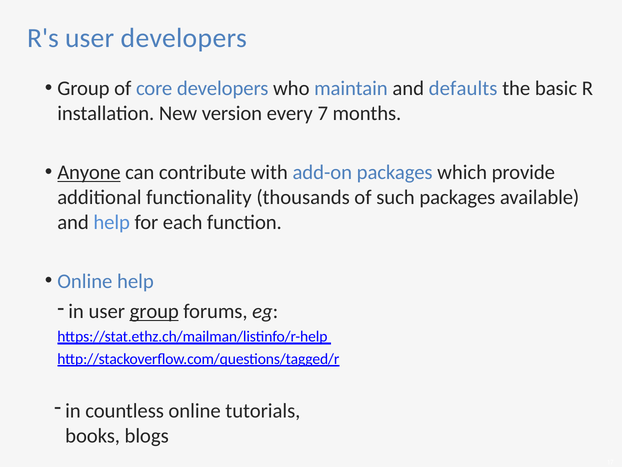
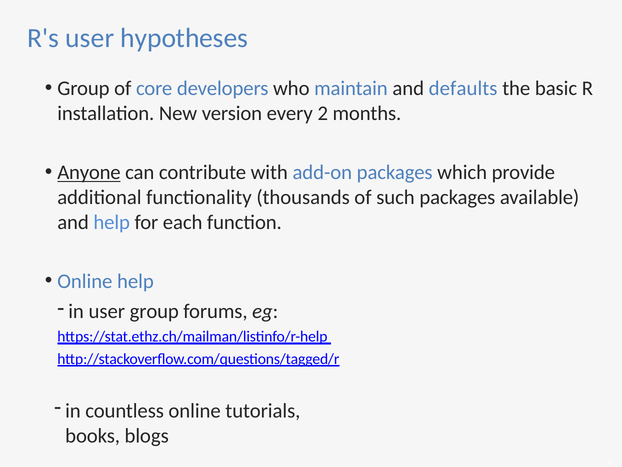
user developers: developers -> hypotheses
7: 7 -> 2
group at (154, 311) underline: present -> none
